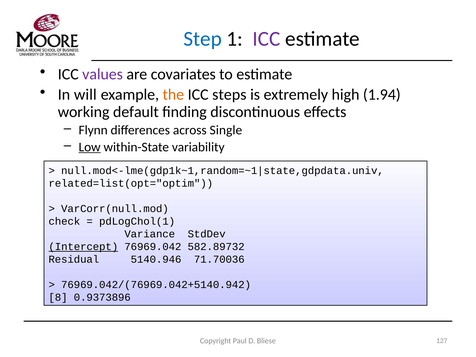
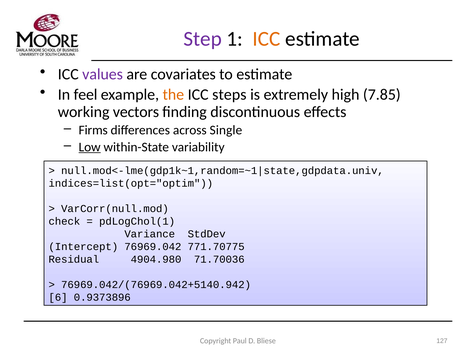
Step colour: blue -> purple
ICC at (266, 39) colour: purple -> orange
will: will -> feel
1.94: 1.94 -> 7.85
default: default -> vectors
Flynn: Flynn -> Firms
related=list(opt="optim: related=list(opt="optim -> indices=list(opt="optim
Intercept underline: present -> none
582.89732: 582.89732 -> 771.70775
5140.946: 5140.946 -> 4904.980
8: 8 -> 6
